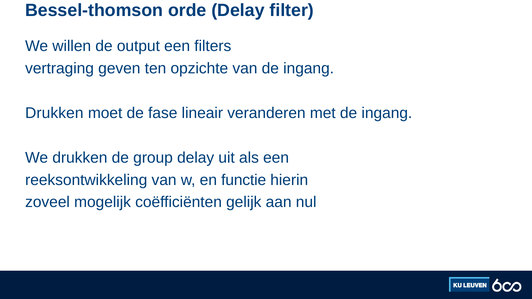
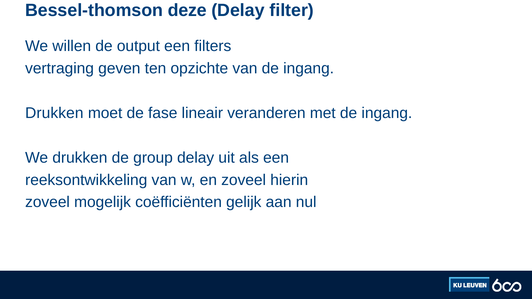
orde: orde -> deze
en functie: functie -> zoveel
